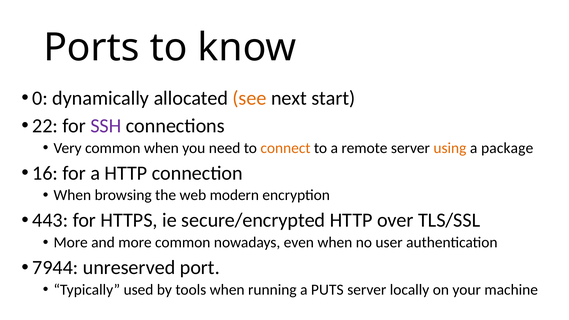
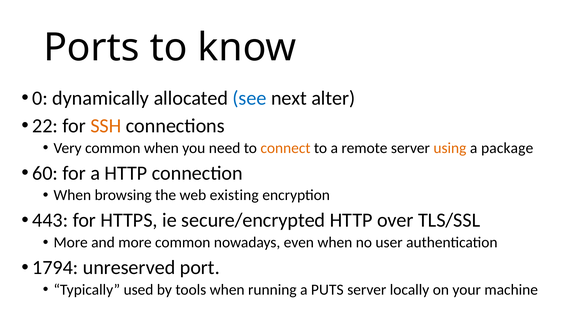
see colour: orange -> blue
start: start -> alter
SSH colour: purple -> orange
16: 16 -> 60
modern: modern -> existing
7944: 7944 -> 1794
